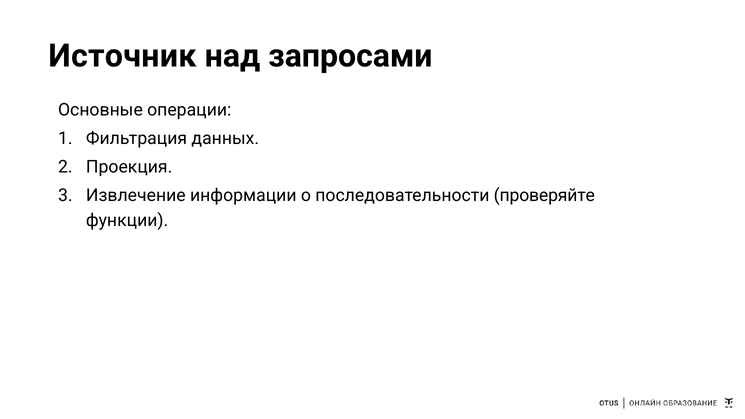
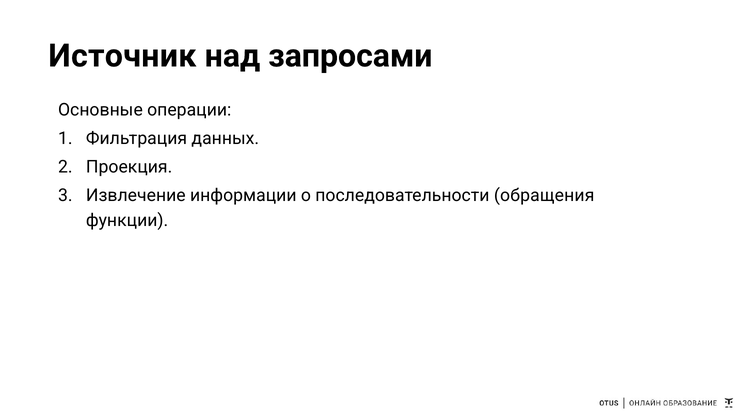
проверяйте: проверяйте -> обращения
